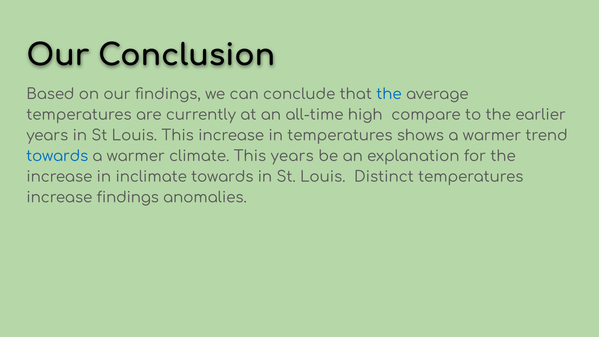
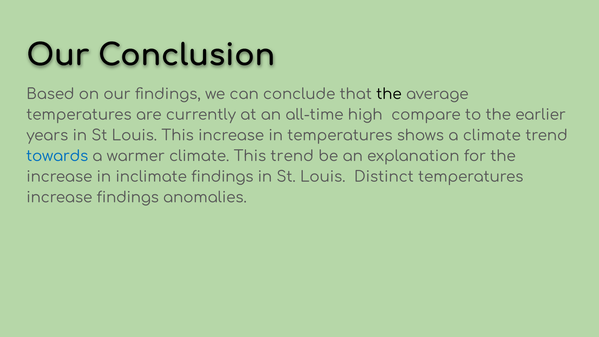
the at (389, 94) colour: blue -> black
shows a warmer: warmer -> climate
This years: years -> trend
inclimate towards: towards -> findings
